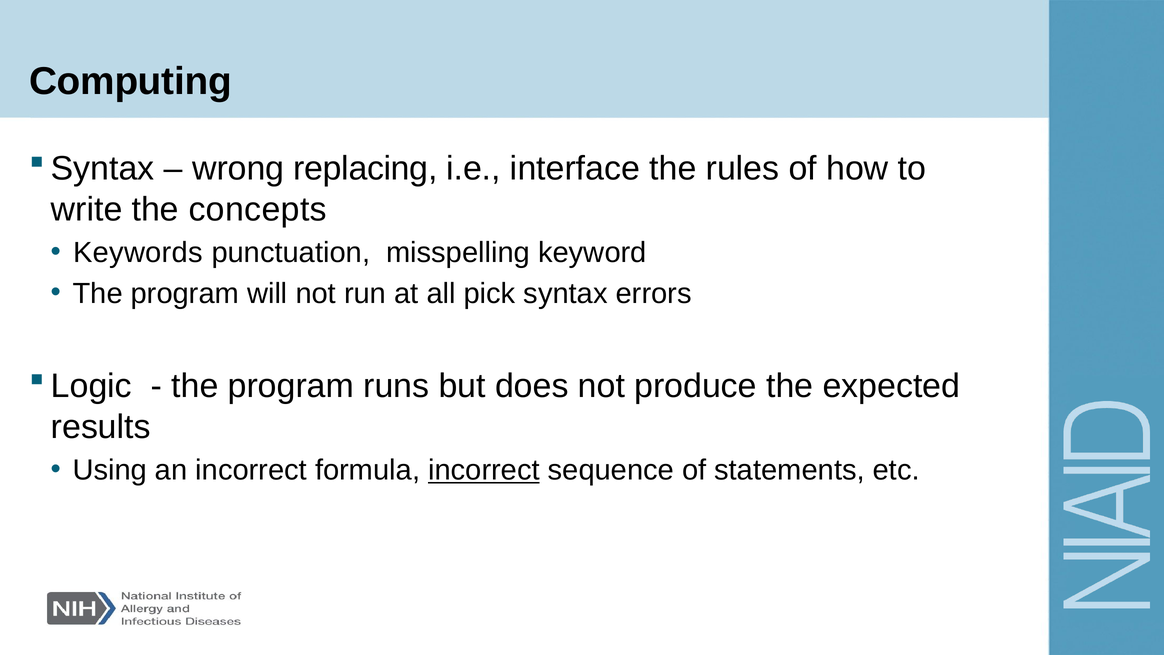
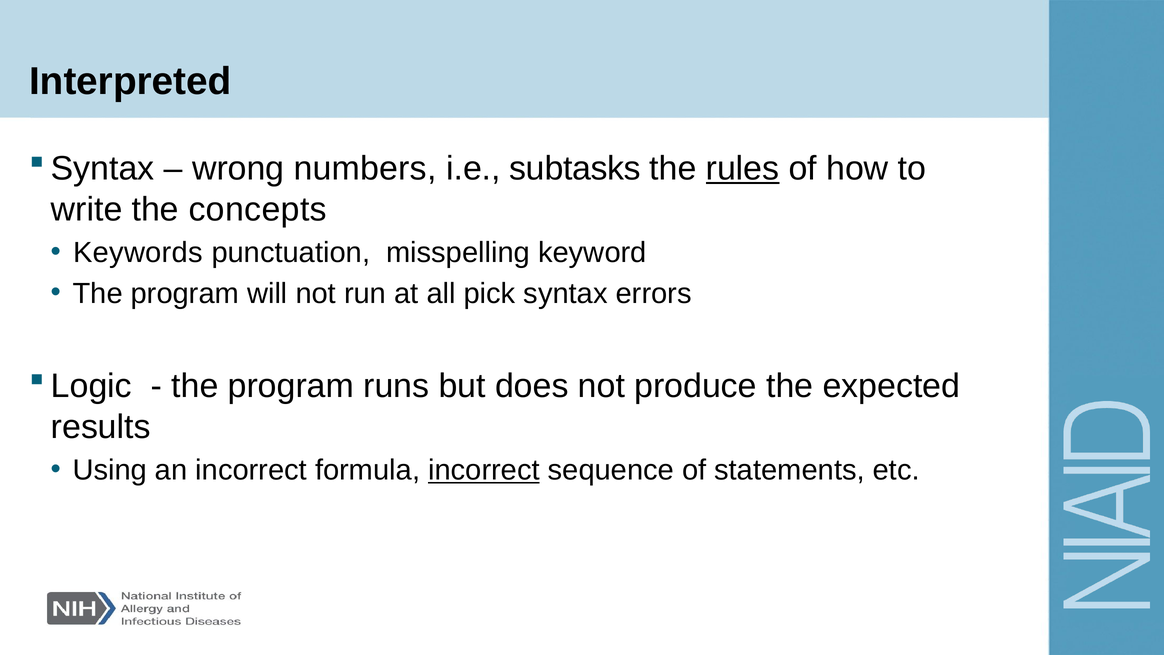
Computing: Computing -> Interpreted
replacing: replacing -> numbers
interface: interface -> subtasks
rules underline: none -> present
